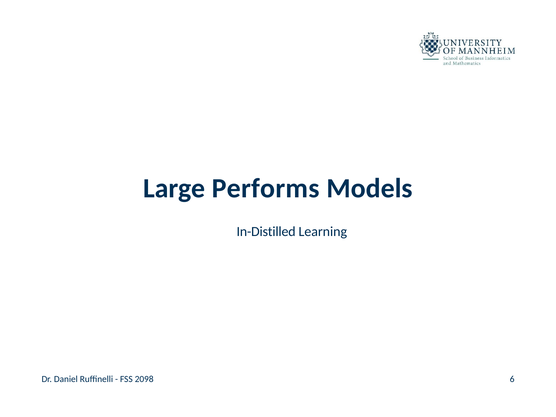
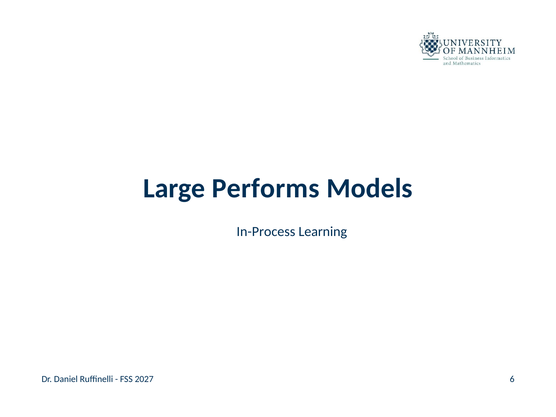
In-Distilled: In-Distilled -> In-Process
2098: 2098 -> 2027
